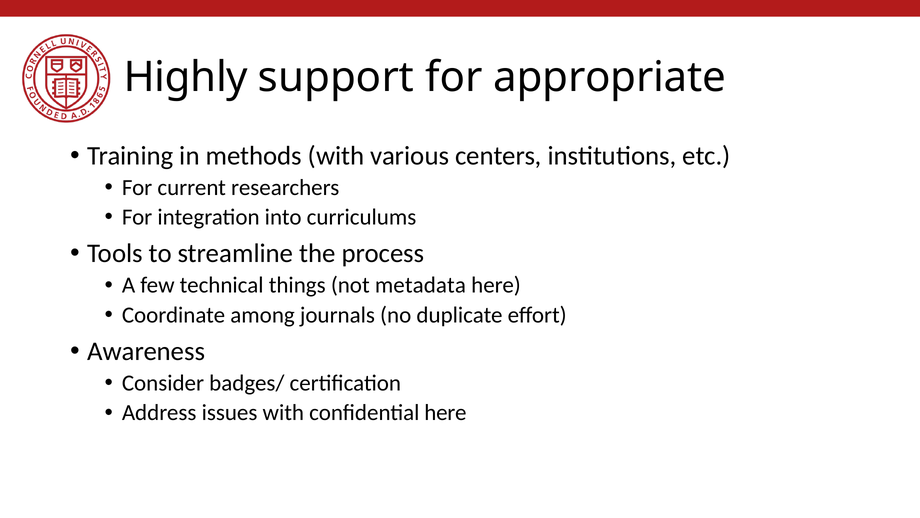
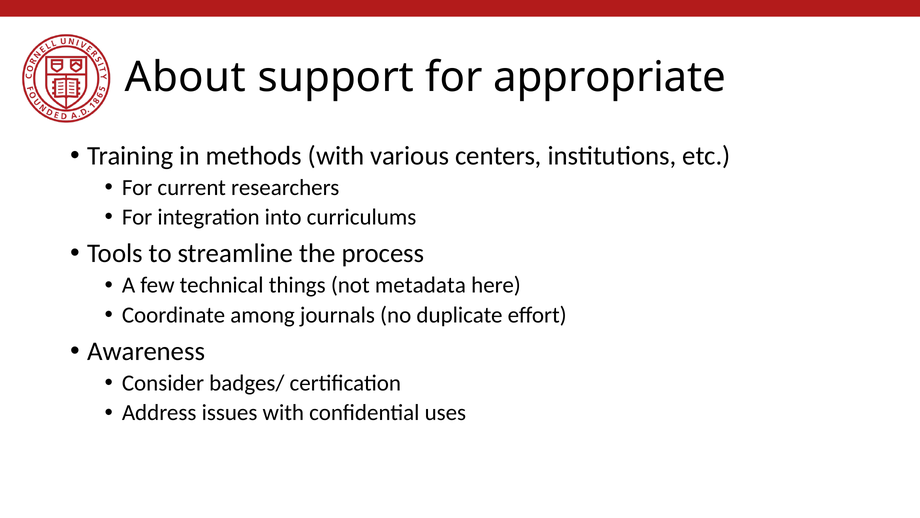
Highly: Highly -> About
confidential here: here -> uses
